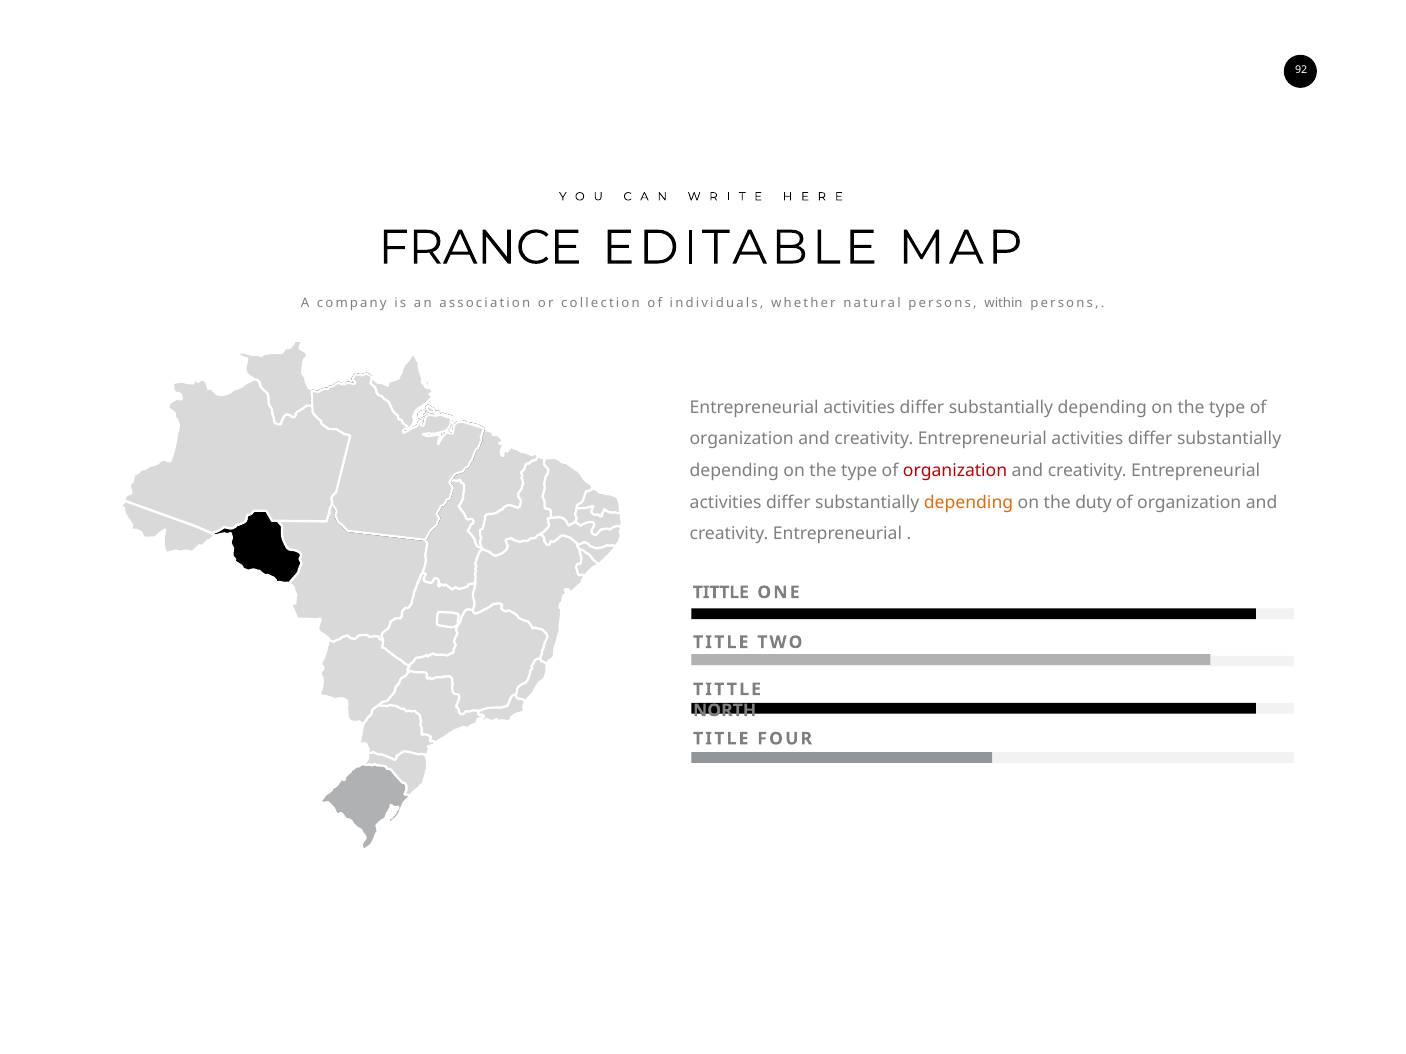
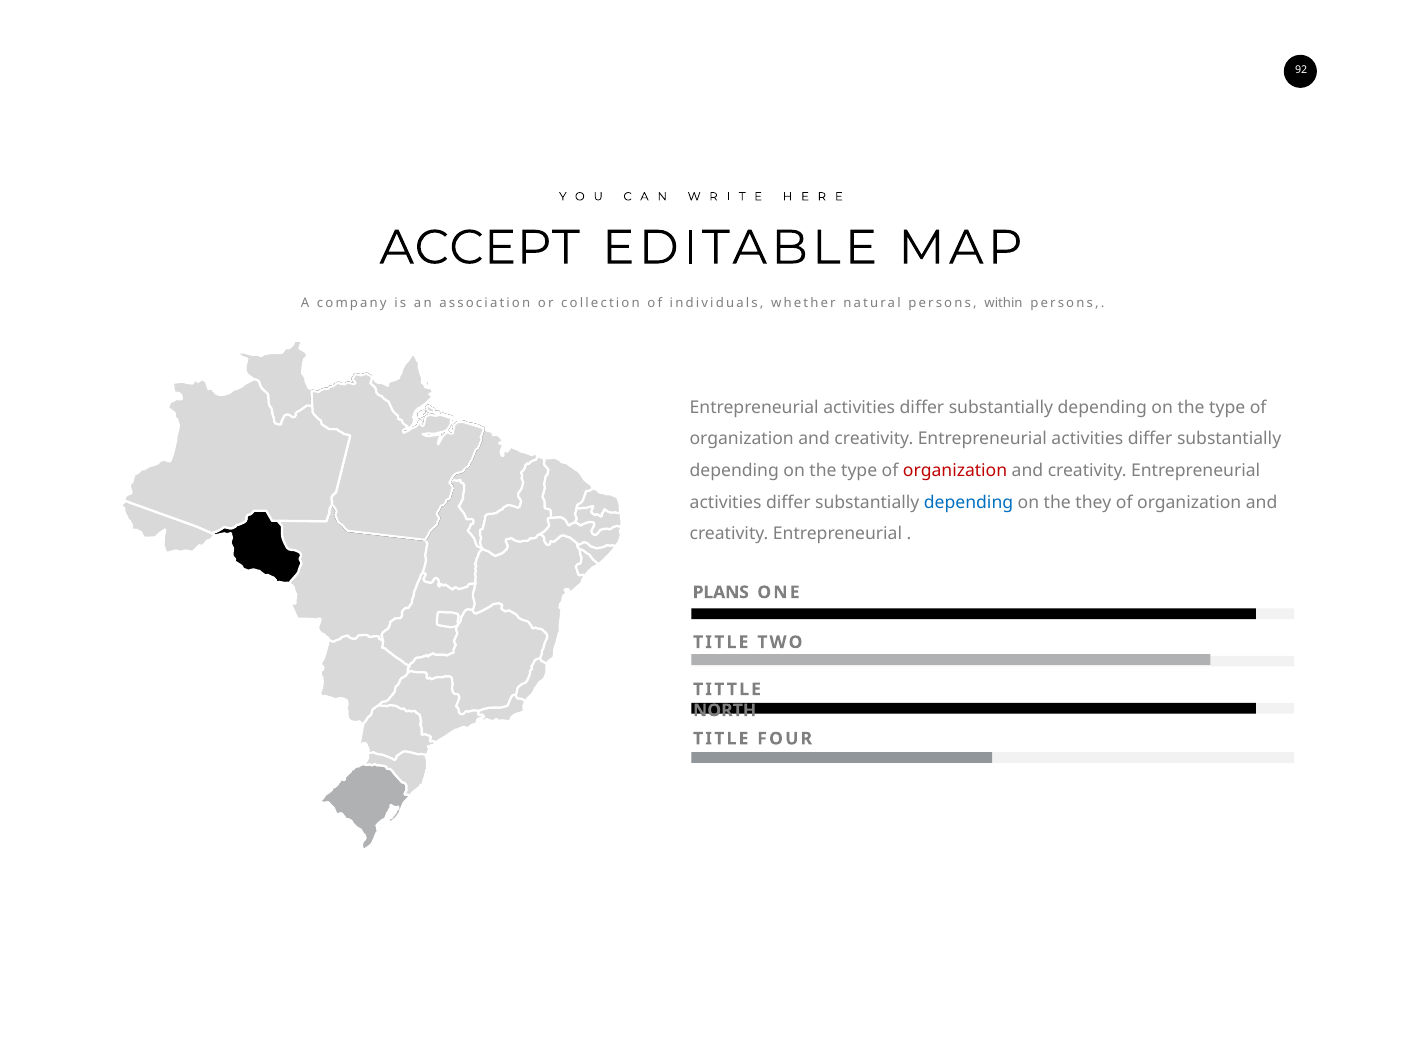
FRANCE: FRANCE -> ACCEPT
depending at (969, 503) colour: orange -> blue
duty: duty -> they
TITTLE at (721, 593): TITTLE -> PLANS
